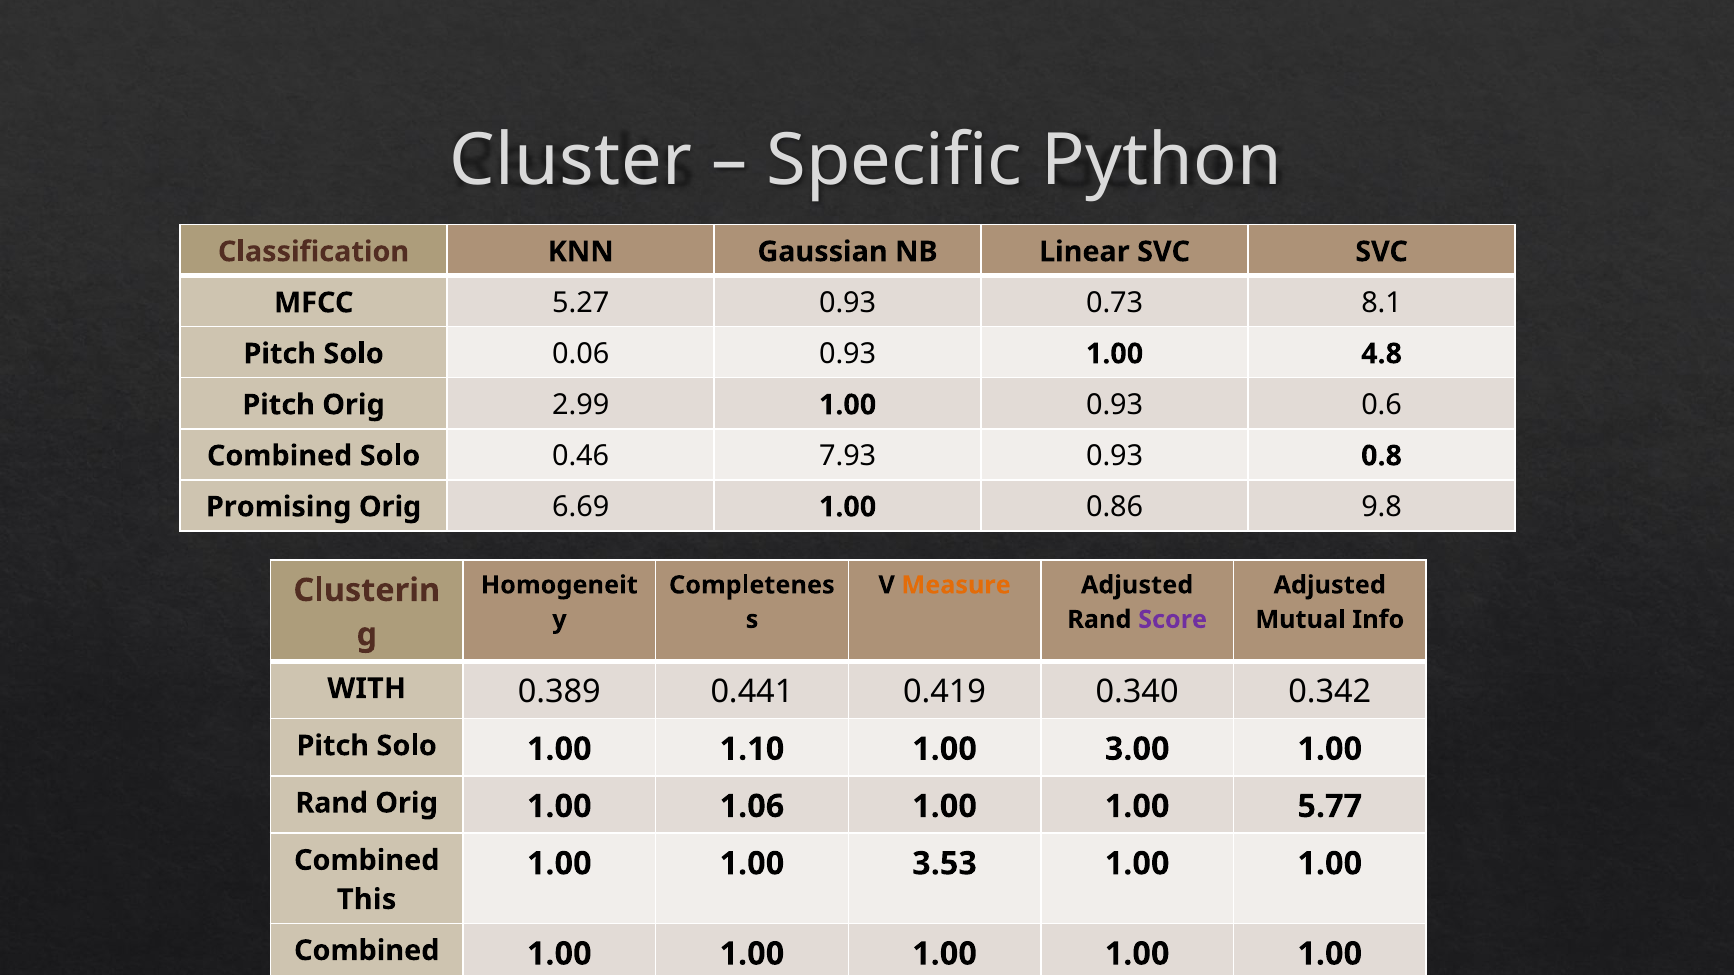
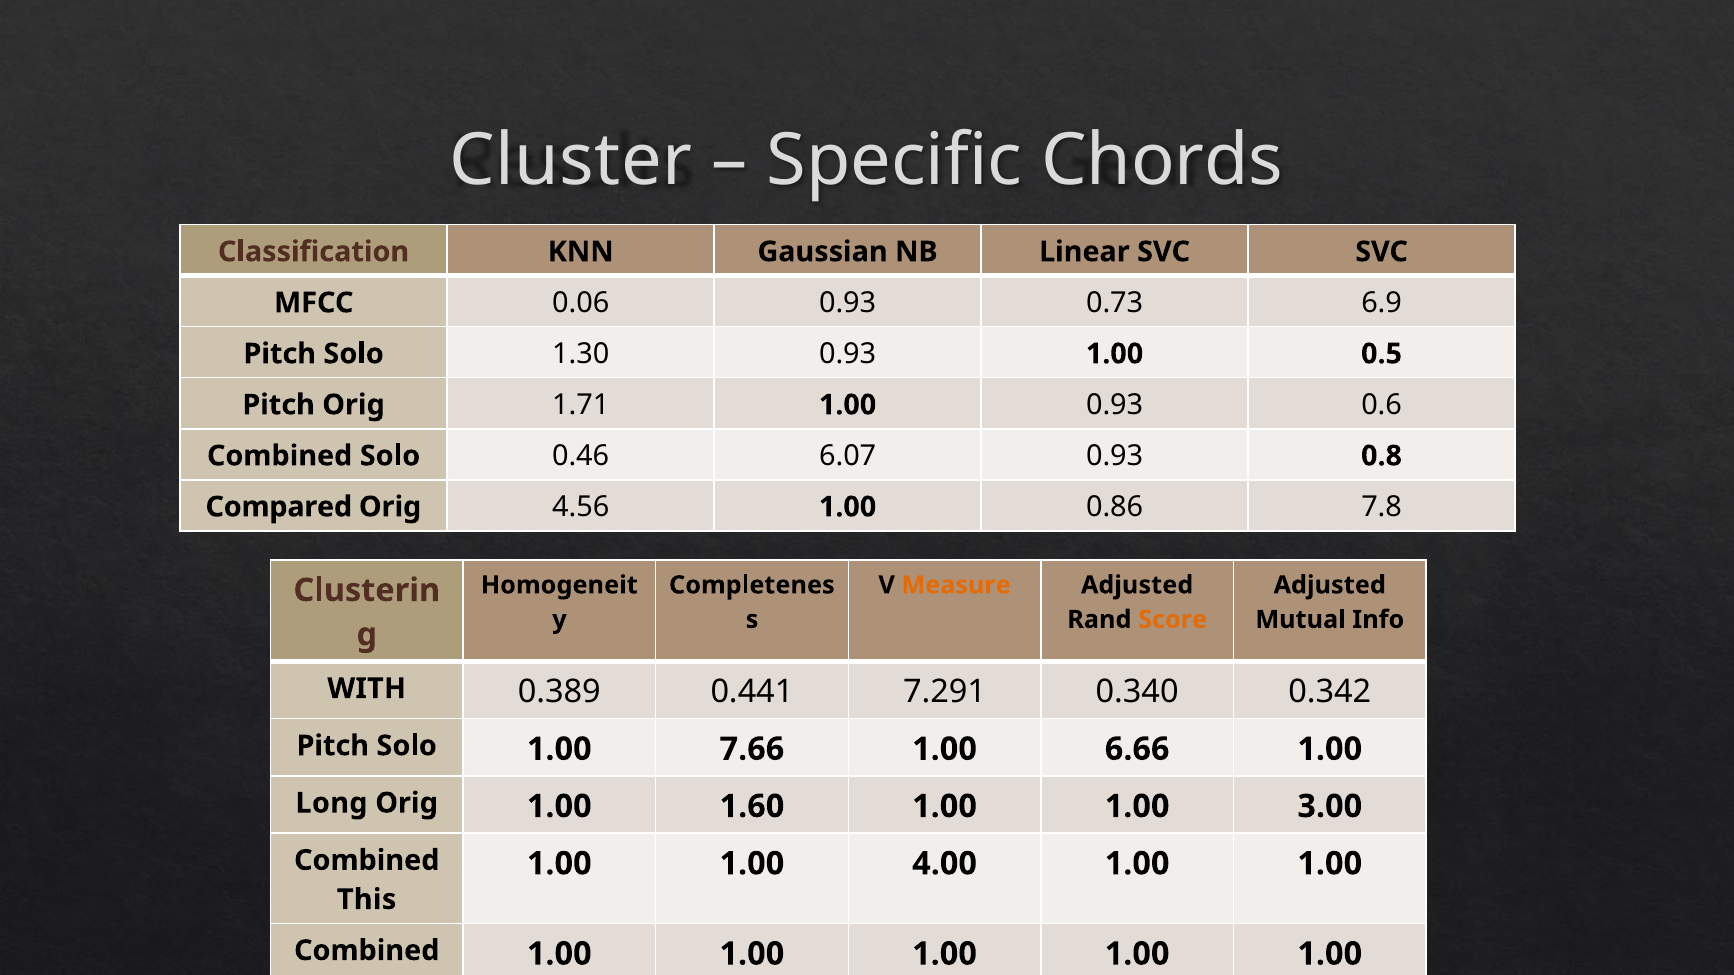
Python: Python -> Chords
5.27: 5.27 -> 0.06
8.1: 8.1 -> 6.9
0.06: 0.06 -> 1.30
4.8: 4.8 -> 0.5
2.99: 2.99 -> 1.71
7.93: 7.93 -> 6.07
Promising: Promising -> Compared
6.69: 6.69 -> 4.56
9.8: 9.8 -> 7.8
Score colour: purple -> orange
0.419: 0.419 -> 7.291
1.10: 1.10 -> 7.66
3.00: 3.00 -> 6.66
Rand at (332, 803): Rand -> Long
1.06: 1.06 -> 1.60
5.77: 5.77 -> 3.00
3.53: 3.53 -> 4.00
